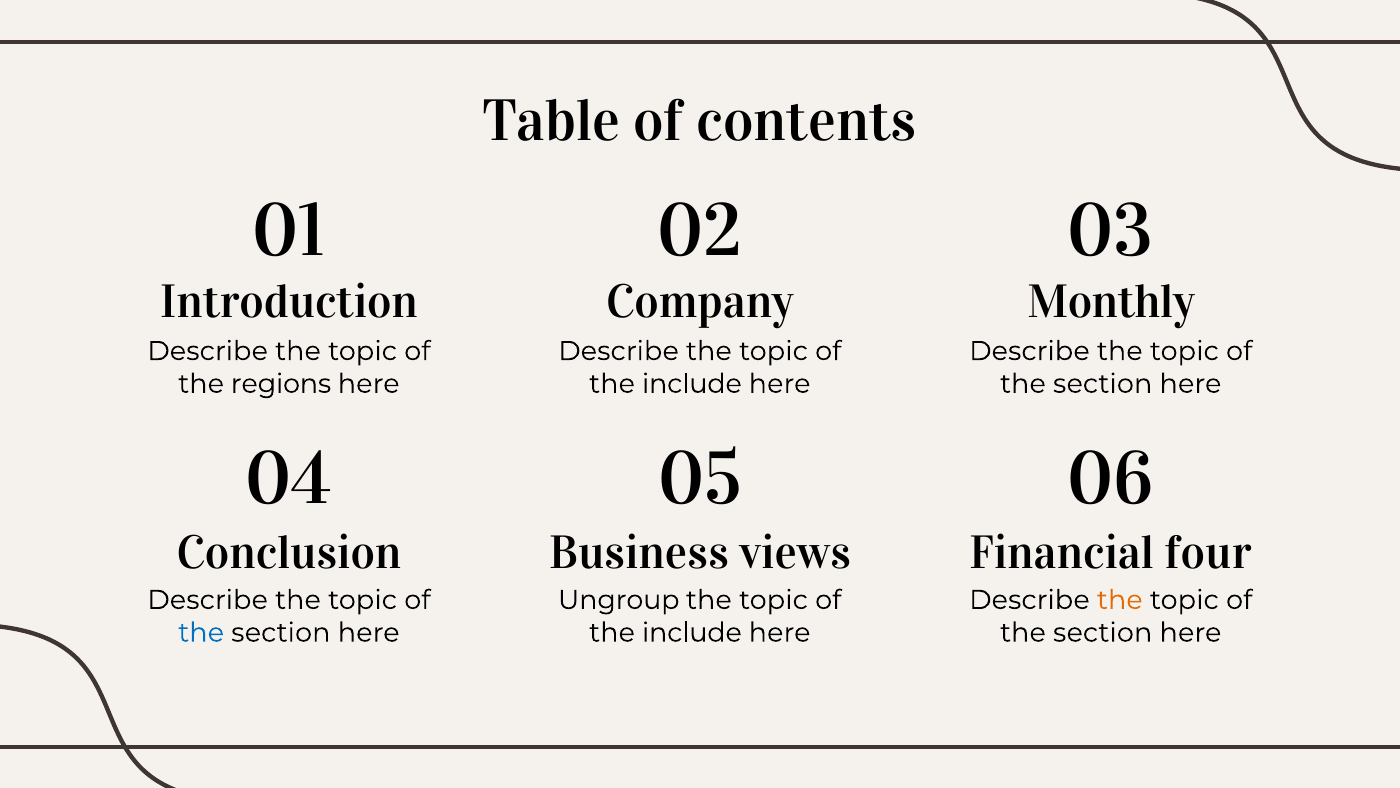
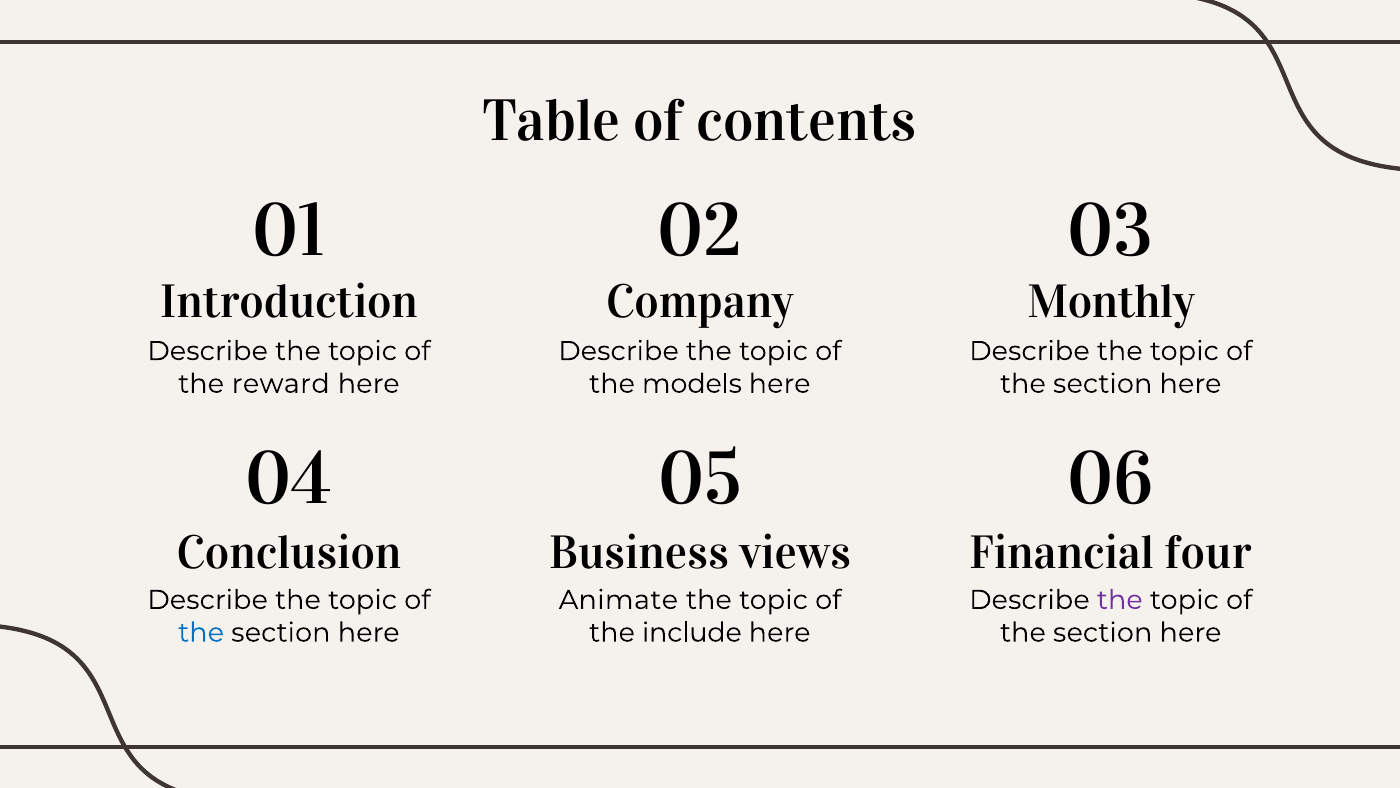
regions: regions -> reward
include at (692, 384): include -> models
Ungroup: Ungroup -> Animate
the at (1120, 600) colour: orange -> purple
